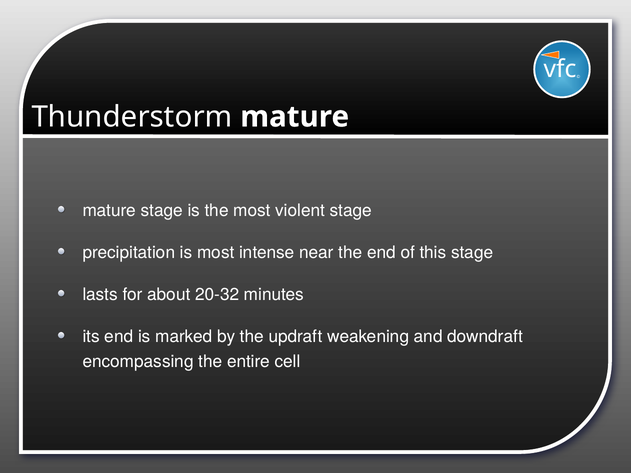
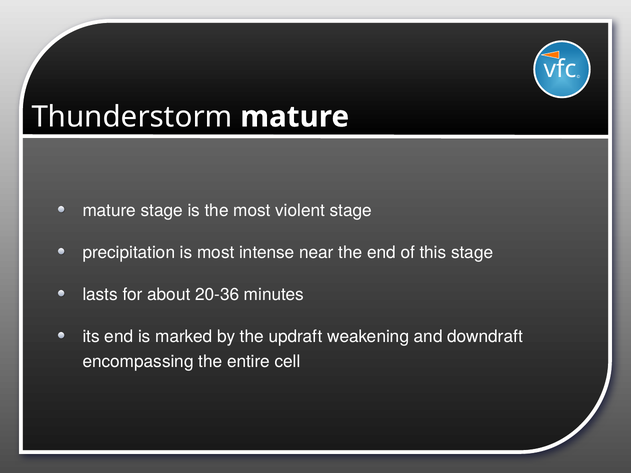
20-32: 20-32 -> 20-36
